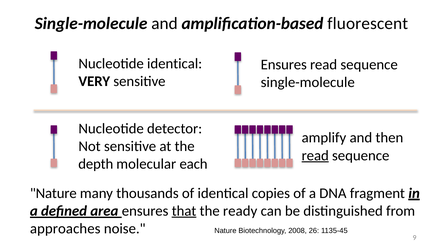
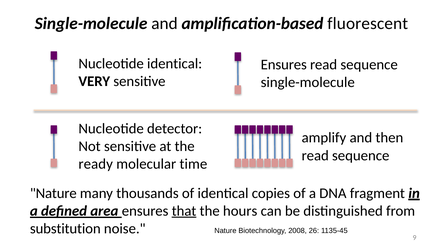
read at (315, 156) underline: present -> none
depth: depth -> ready
each: each -> time
ready: ready -> hours
approaches: approaches -> substitution
